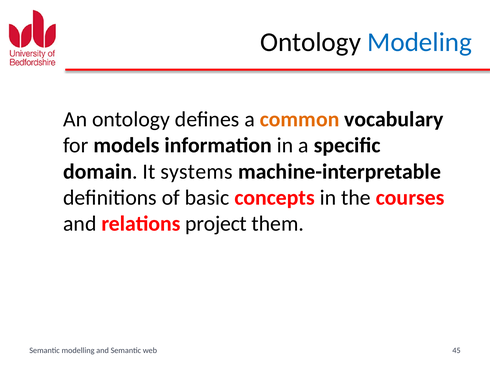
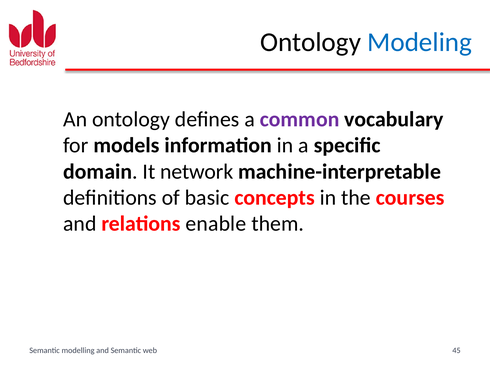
common colour: orange -> purple
systems: systems -> network
project: project -> enable
